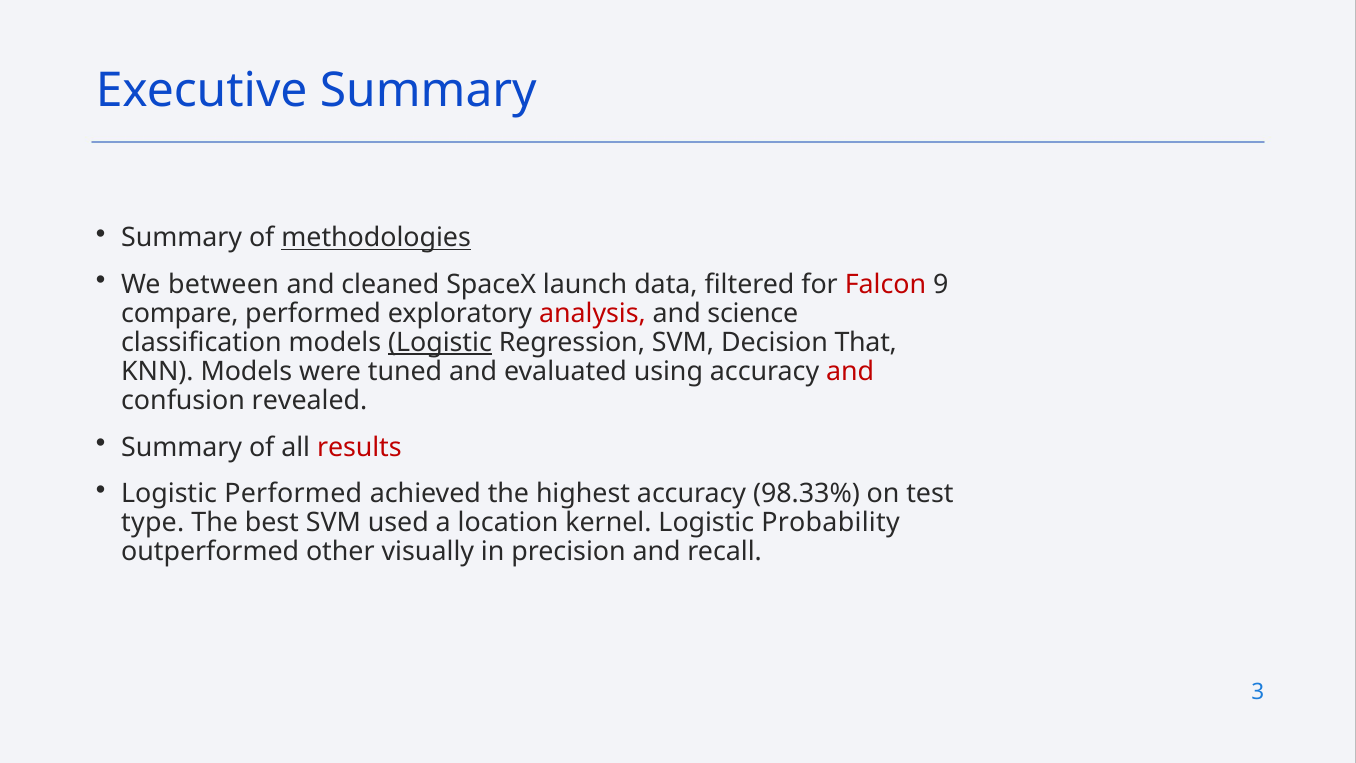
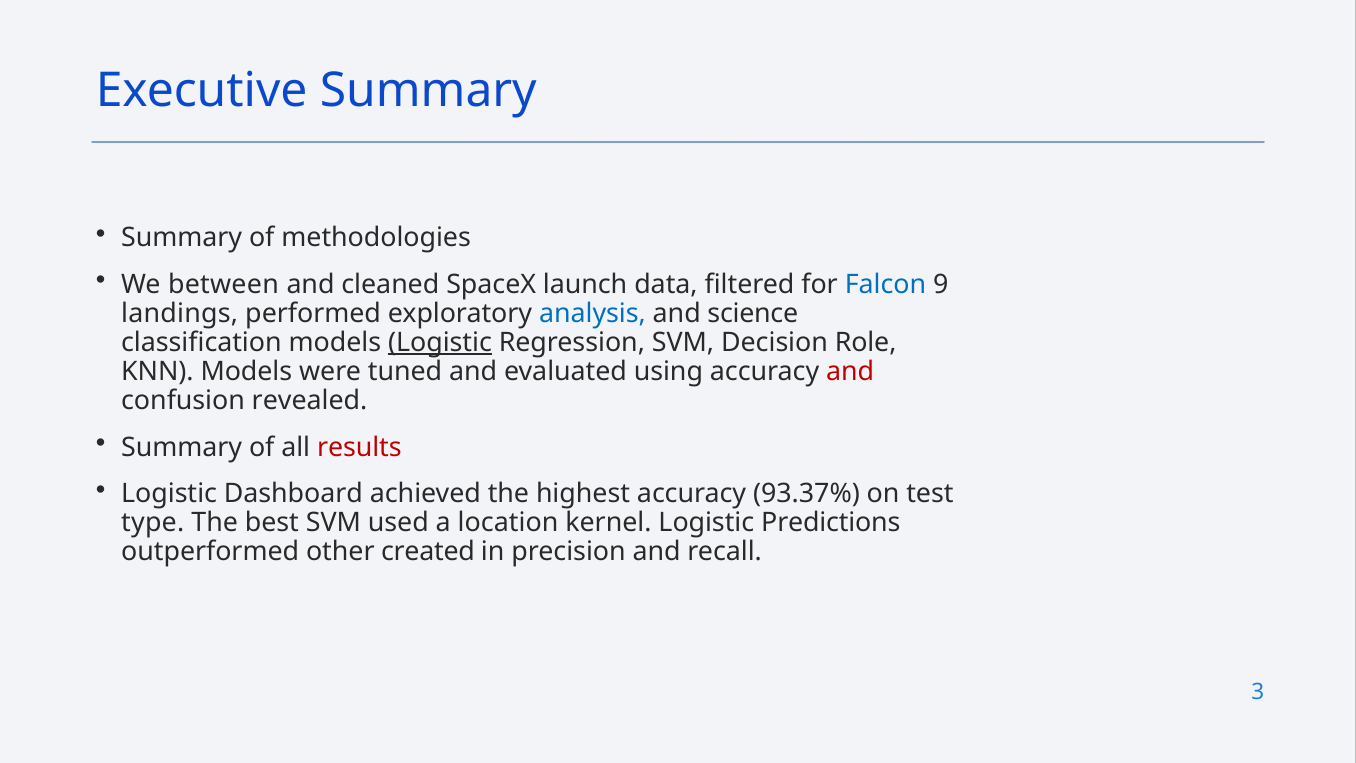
methodologies underline: present -> none
Falcon colour: red -> blue
compare: compare -> landings
analysis colour: red -> blue
That: That -> Role
Logistic Performed: Performed -> Dashboard
98.33%: 98.33% -> 93.37%
Probability: Probability -> Predictions
visually: visually -> created
